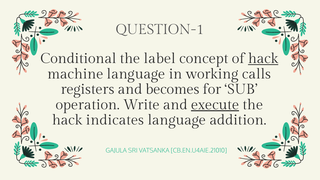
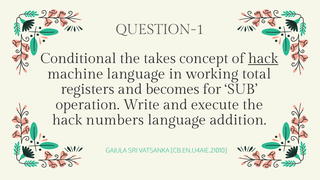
label: label -> takes
calls: calls -> total
execute underline: present -> none
indicates: indicates -> numbers
